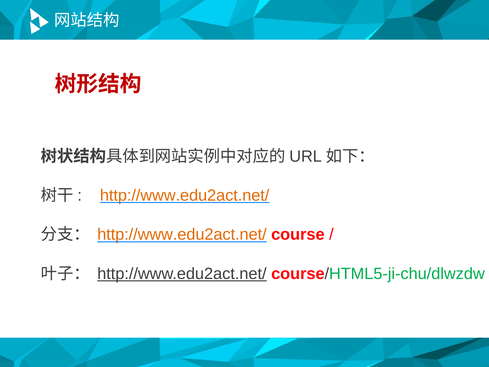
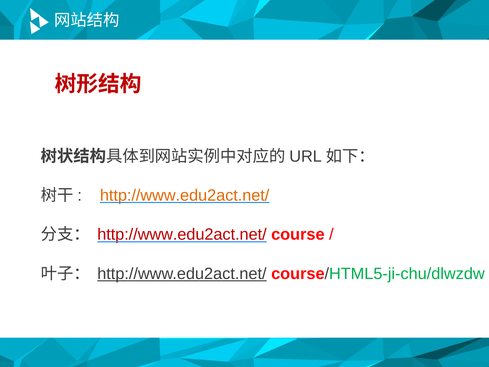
http://www.edu2act.net/ at (182, 234) colour: orange -> red
